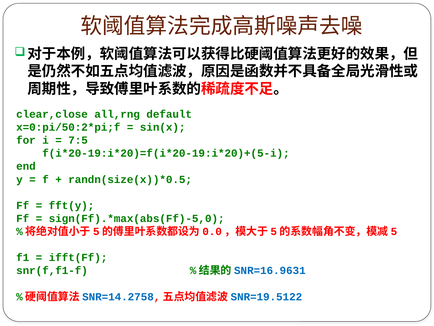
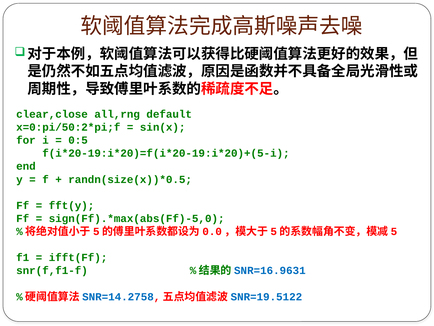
7:5: 7:5 -> 0:5
